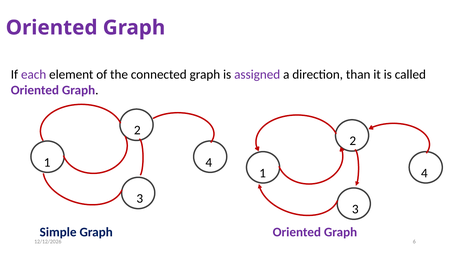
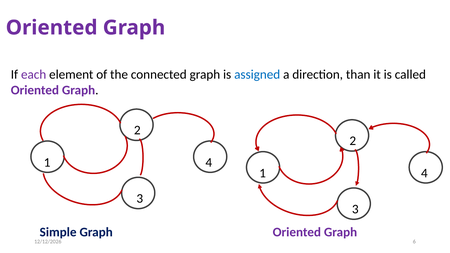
assigned colour: purple -> blue
